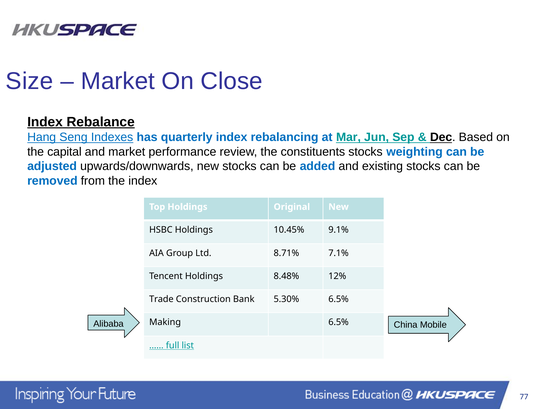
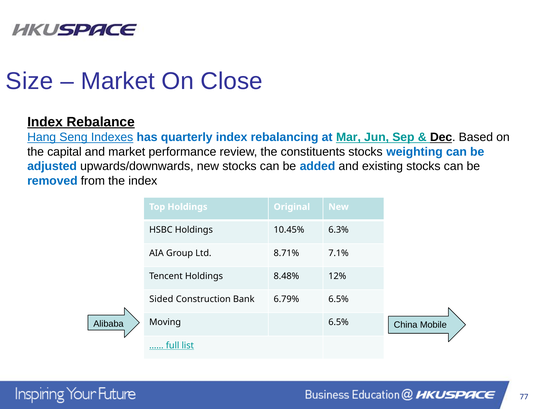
9.1%: 9.1% -> 6.3%
Trade: Trade -> Sided
5.30%: 5.30% -> 6.79%
Making: Making -> Moving
